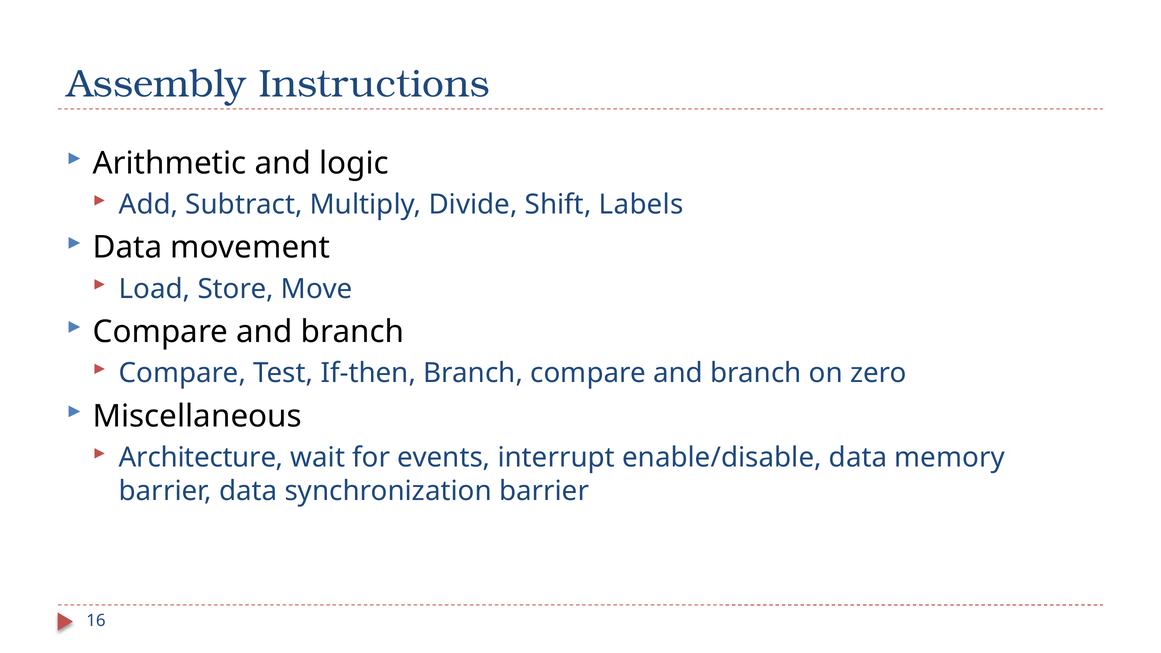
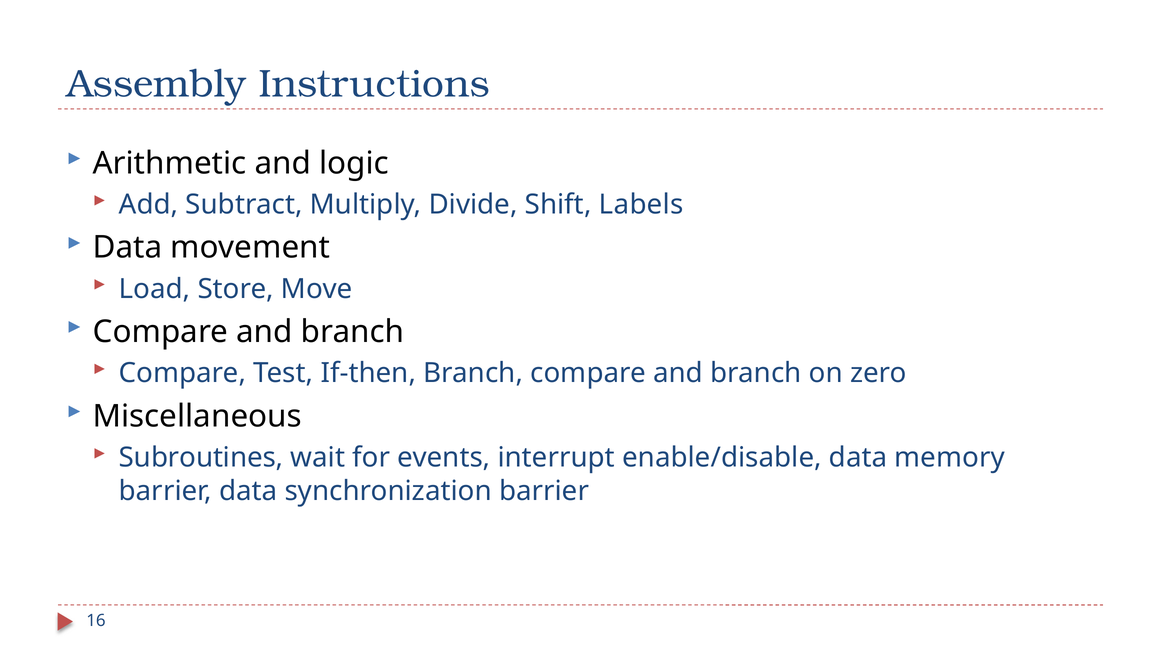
Architecture: Architecture -> Subroutines
